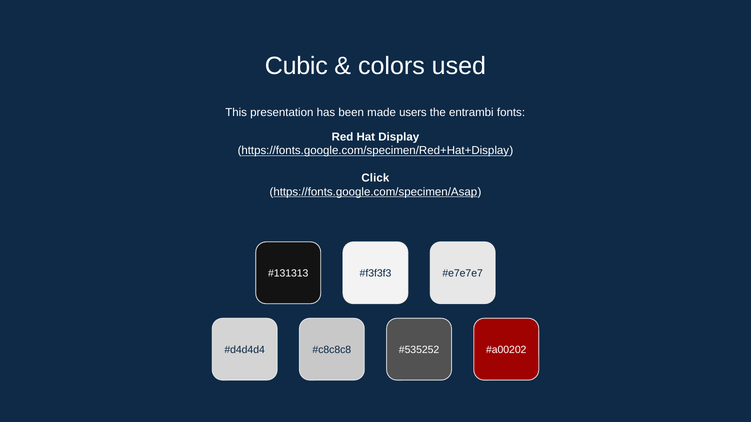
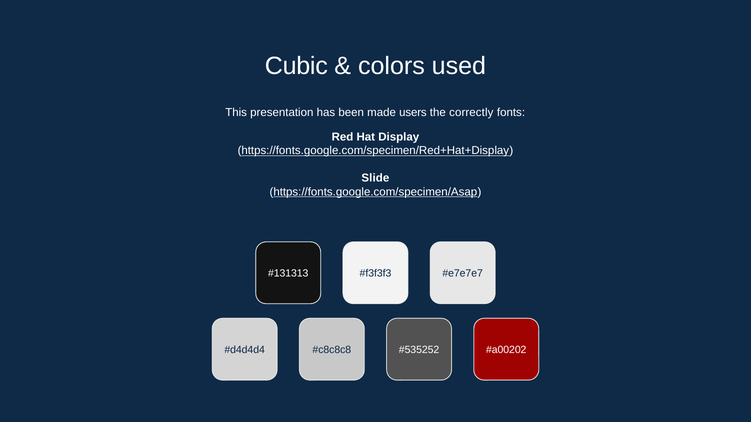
entrambi: entrambi -> correctly
Click: Click -> Slide
